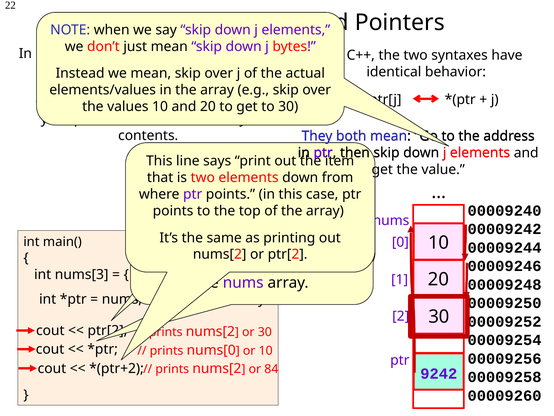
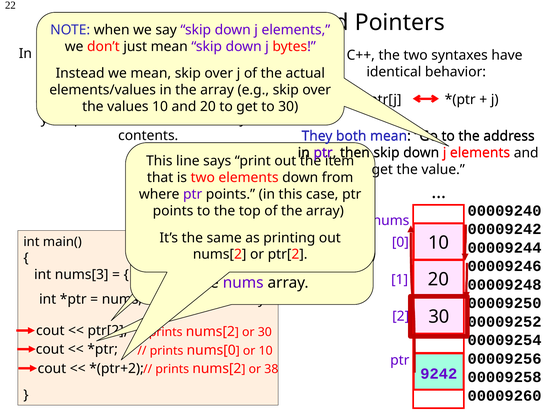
84: 84 -> 38
